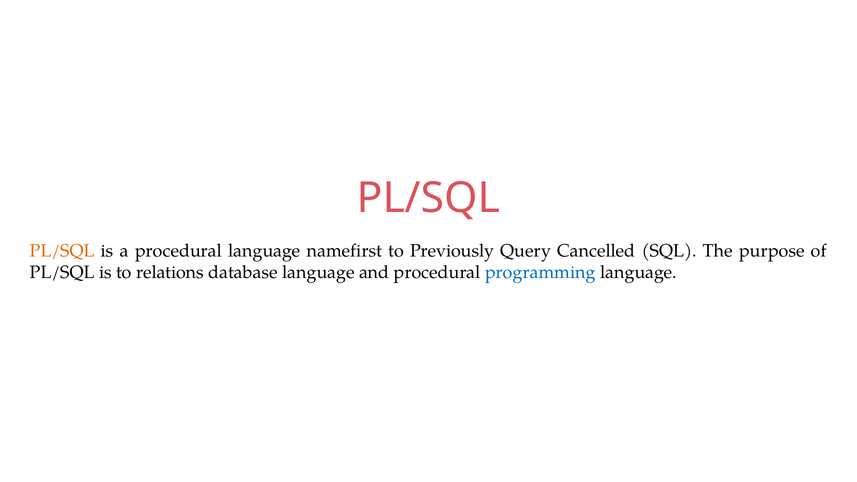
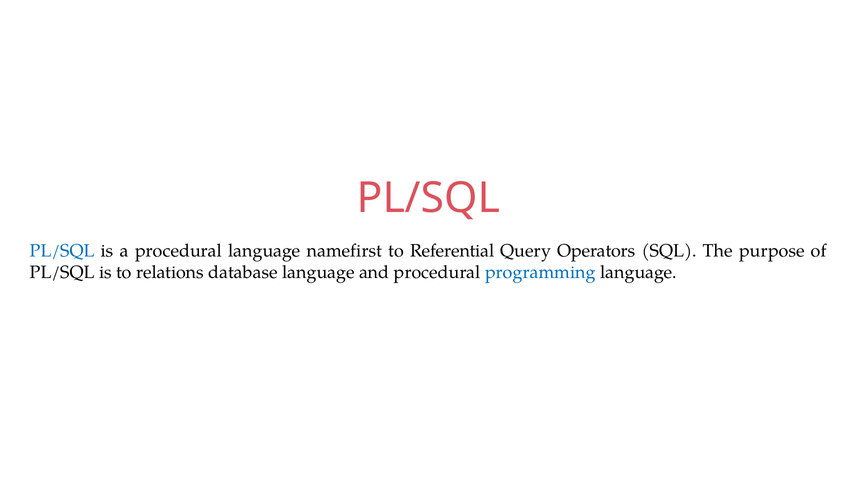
PL/SQL at (62, 251) colour: orange -> blue
Previously: Previously -> Referential
Cancelled: Cancelled -> Operators
